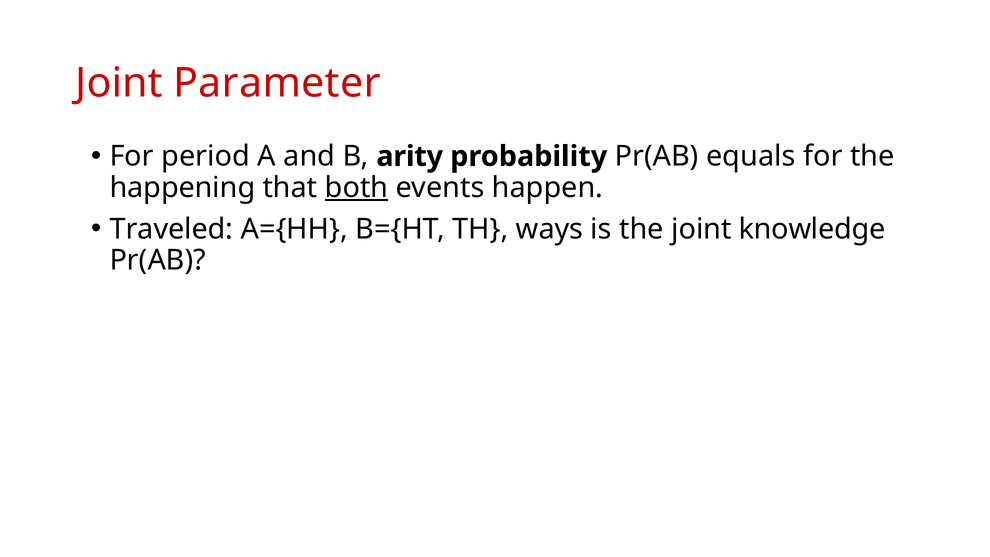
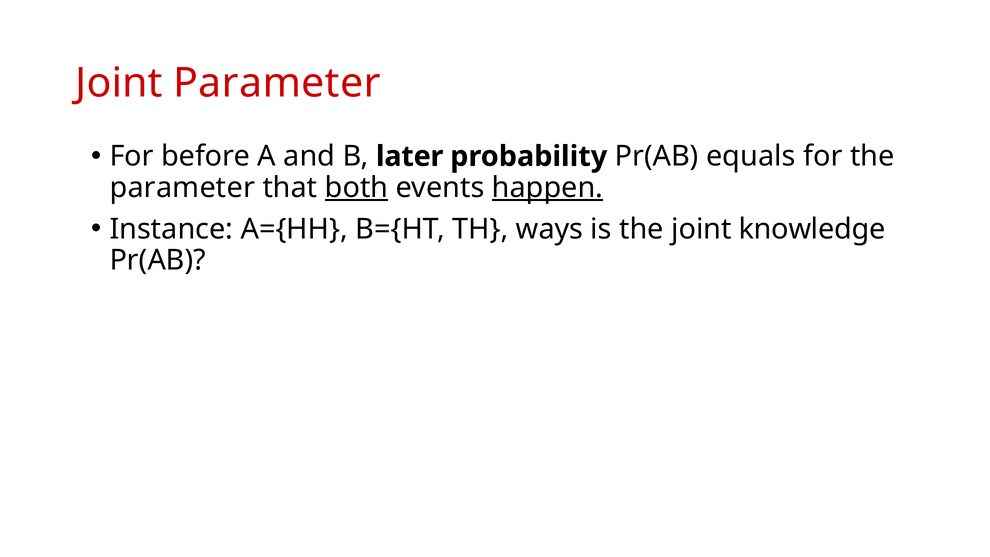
period: period -> before
arity: arity -> later
happening at (182, 187): happening -> parameter
happen underline: none -> present
Traveled: Traveled -> Instance
